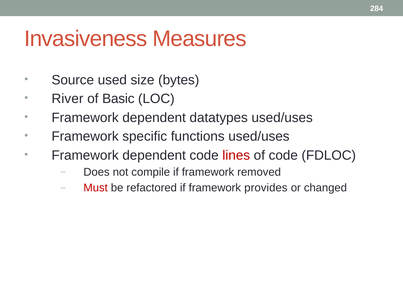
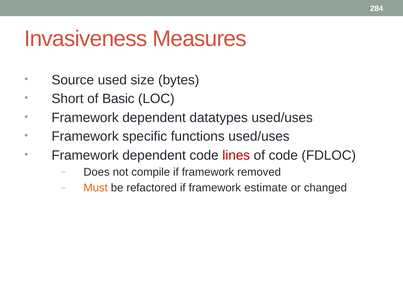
River: River -> Short
Must colour: red -> orange
provides: provides -> estimate
